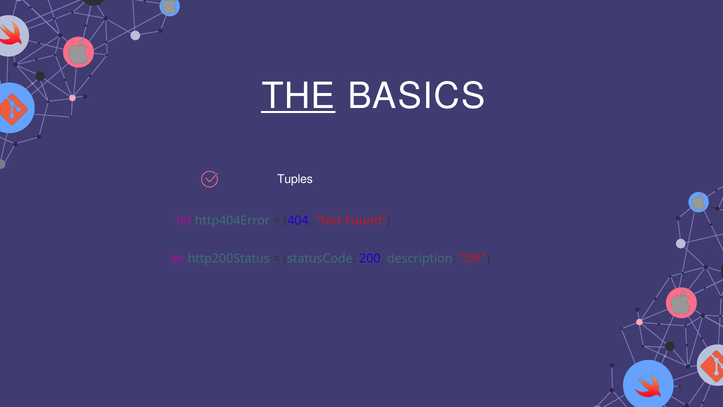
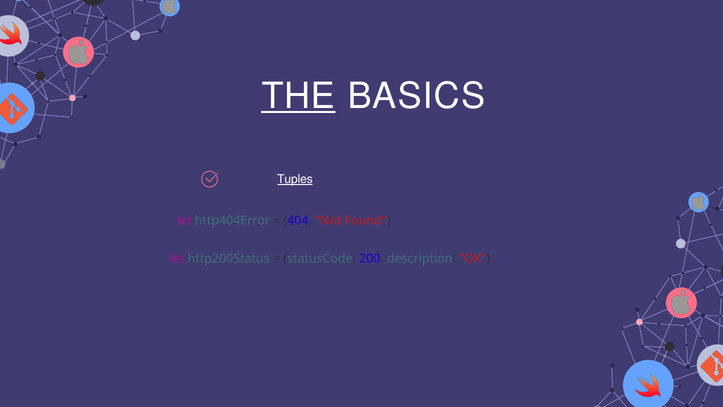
Tuples underline: none -> present
